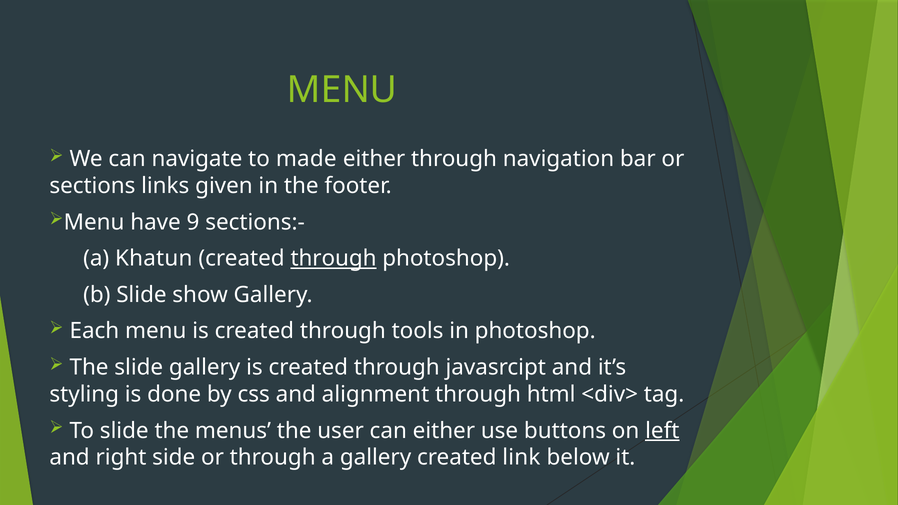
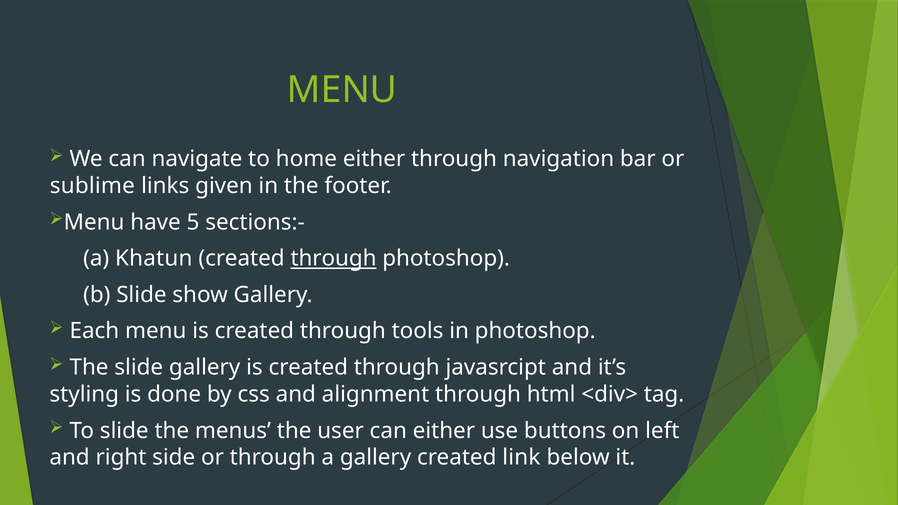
made: made -> home
sections: sections -> sublime
9: 9 -> 5
left underline: present -> none
